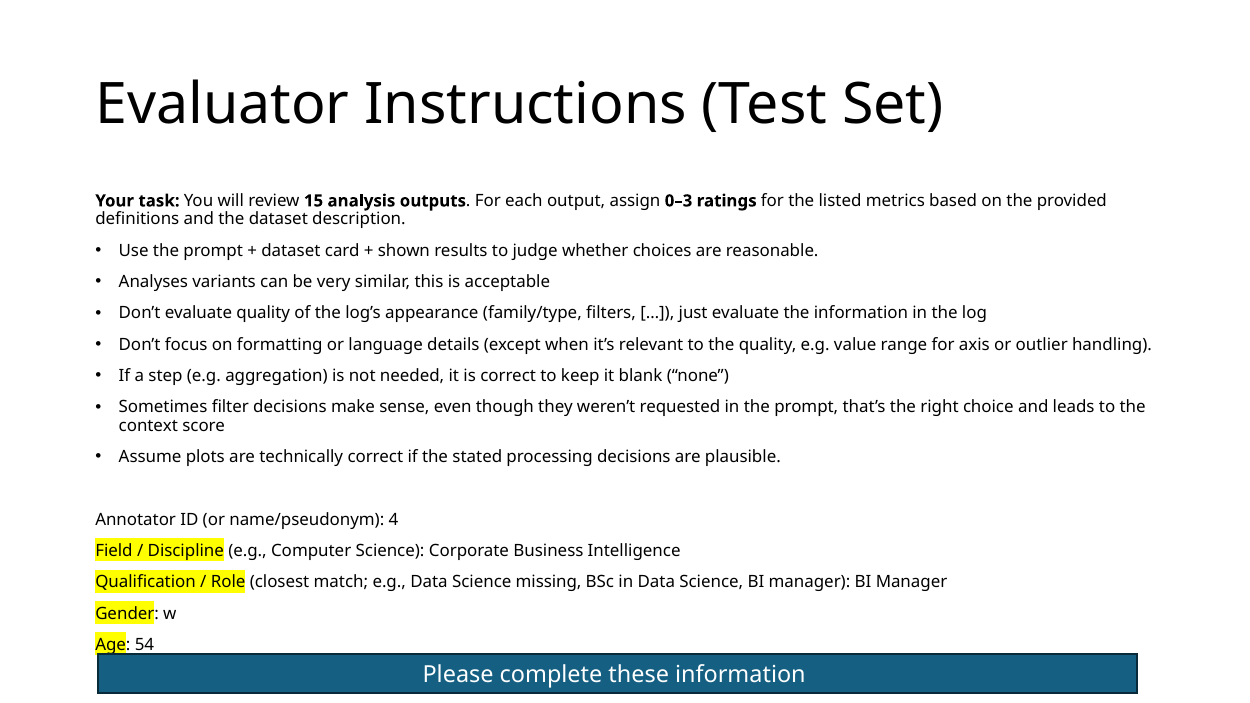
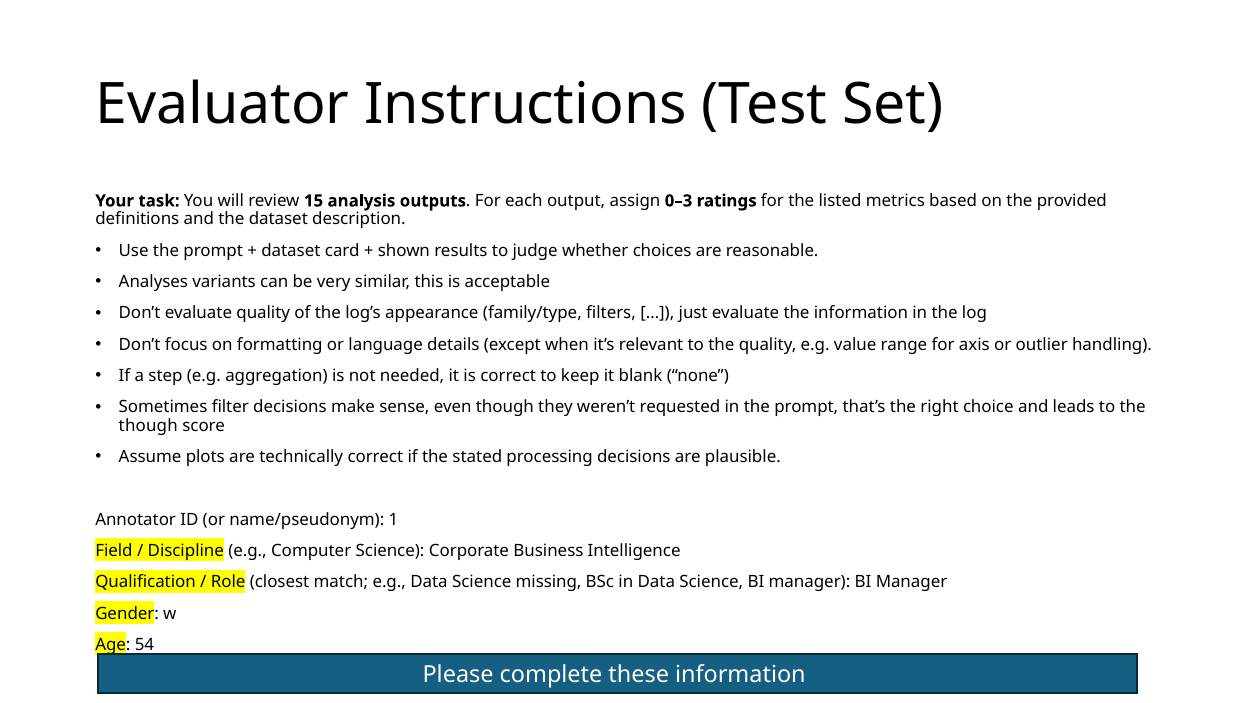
context at (148, 426): context -> though
4: 4 -> 1
